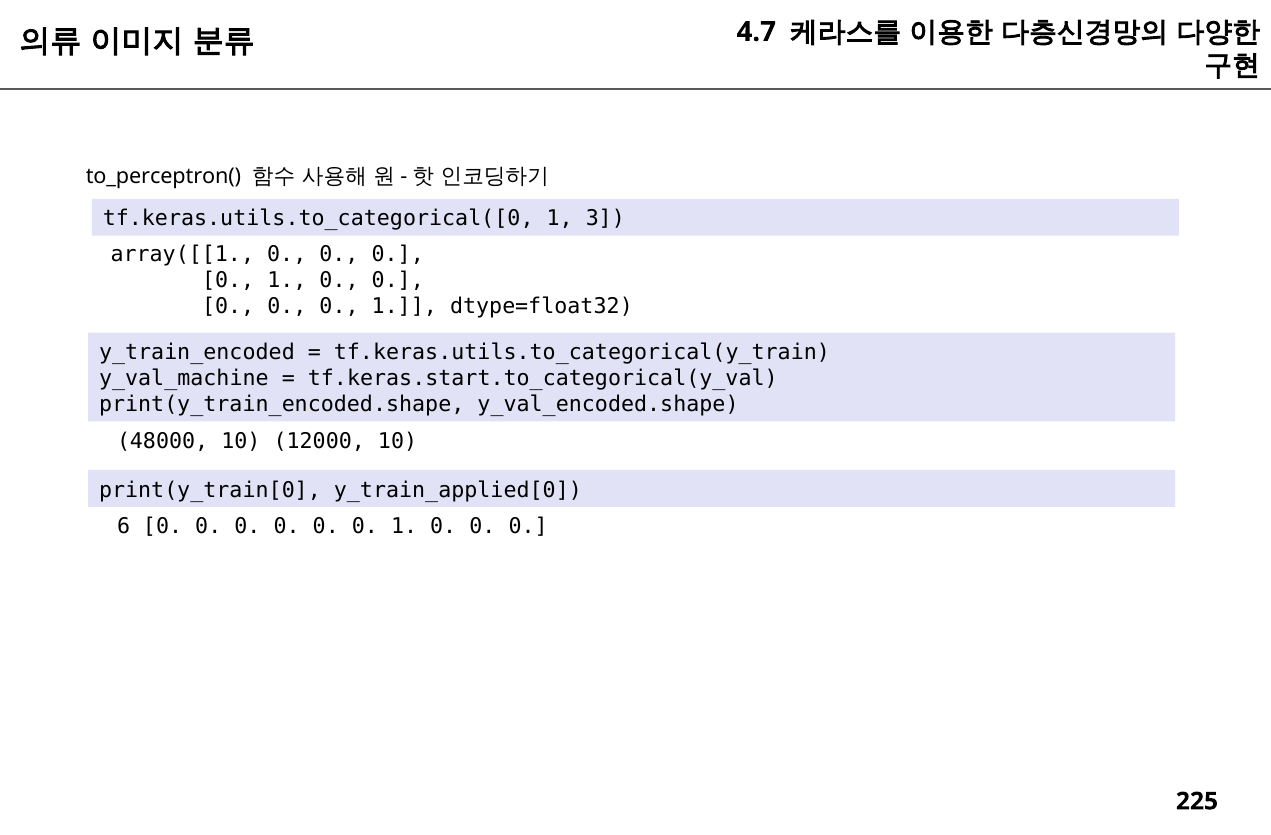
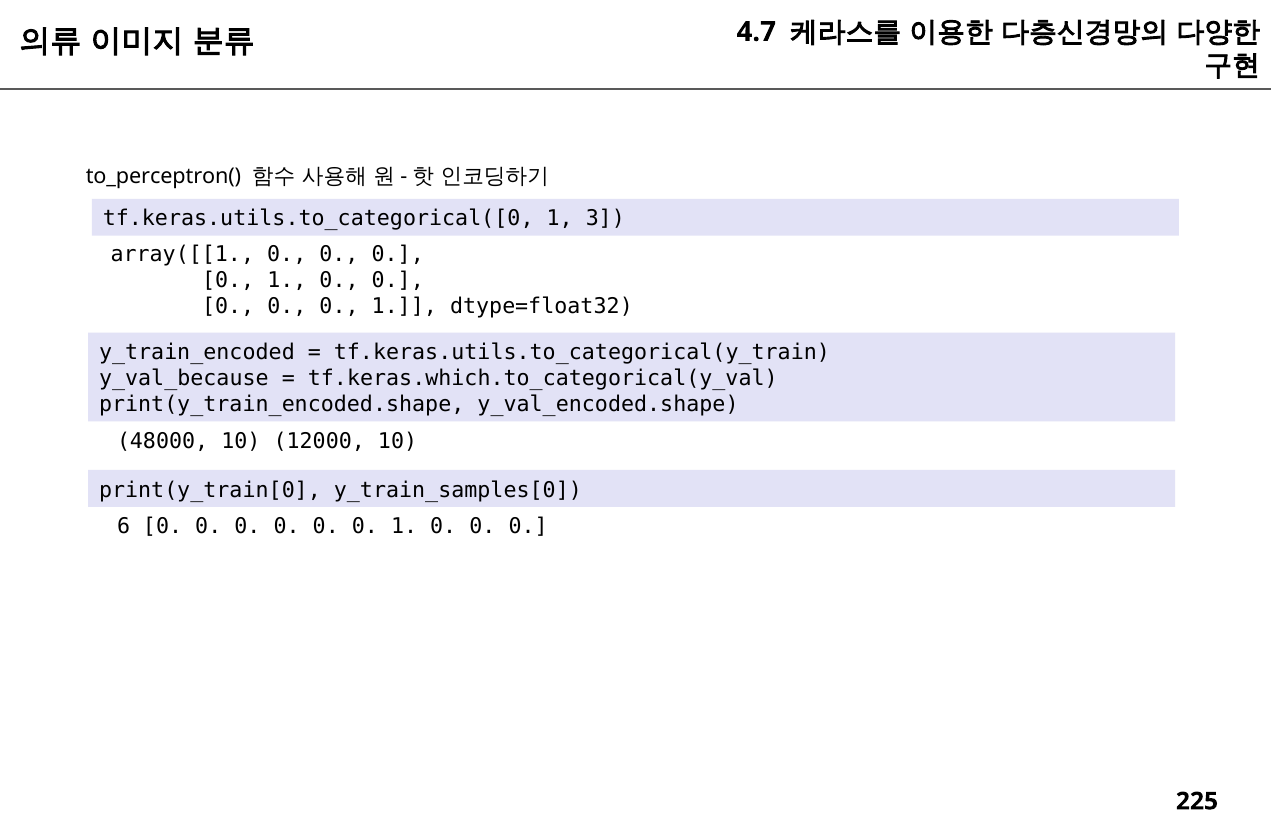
y_val_machine: y_val_machine -> y_val_because
tf.keras.start.to_categorical(y_val: tf.keras.start.to_categorical(y_val -> tf.keras.which.to_categorical(y_val
y_train_applied[0: y_train_applied[0 -> y_train_samples[0
